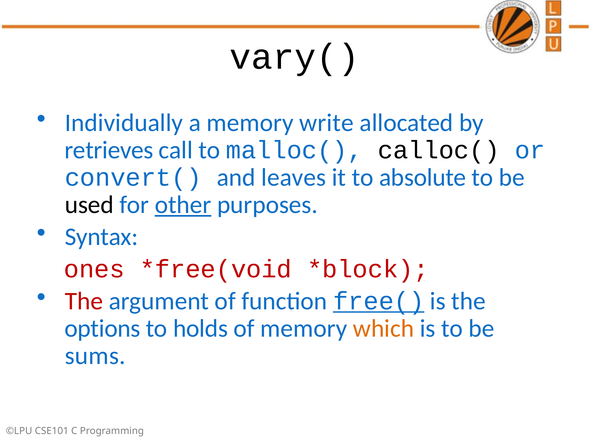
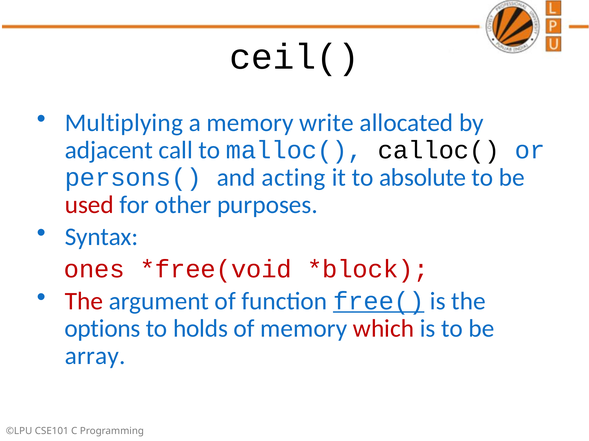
vary(: vary( -> ceil(
Individually: Individually -> Multiplying
retrieves: retrieves -> adjacent
convert(: convert( -> persons(
leaves: leaves -> acting
used colour: black -> red
other underline: present -> none
which colour: orange -> red
sums: sums -> array
